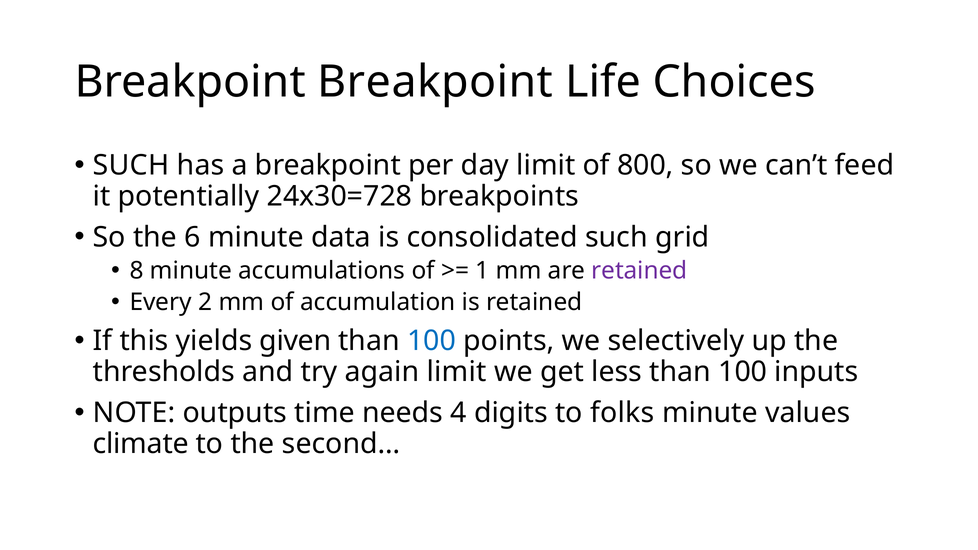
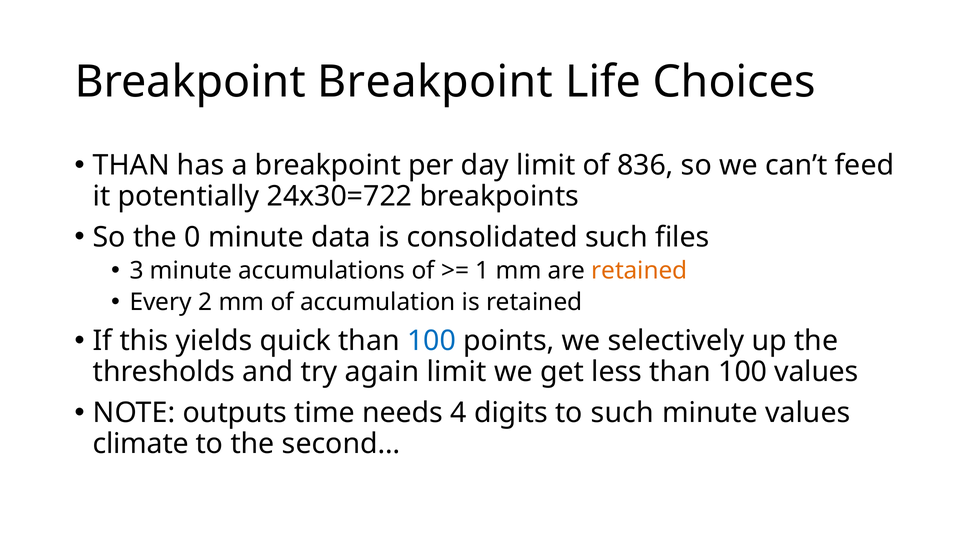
SUCH at (131, 165): SUCH -> THAN
800: 800 -> 836
24x30=728: 24x30=728 -> 24x30=722
6: 6 -> 0
grid: grid -> files
8: 8 -> 3
retained at (639, 271) colour: purple -> orange
given: given -> quick
100 inputs: inputs -> values
to folks: folks -> such
